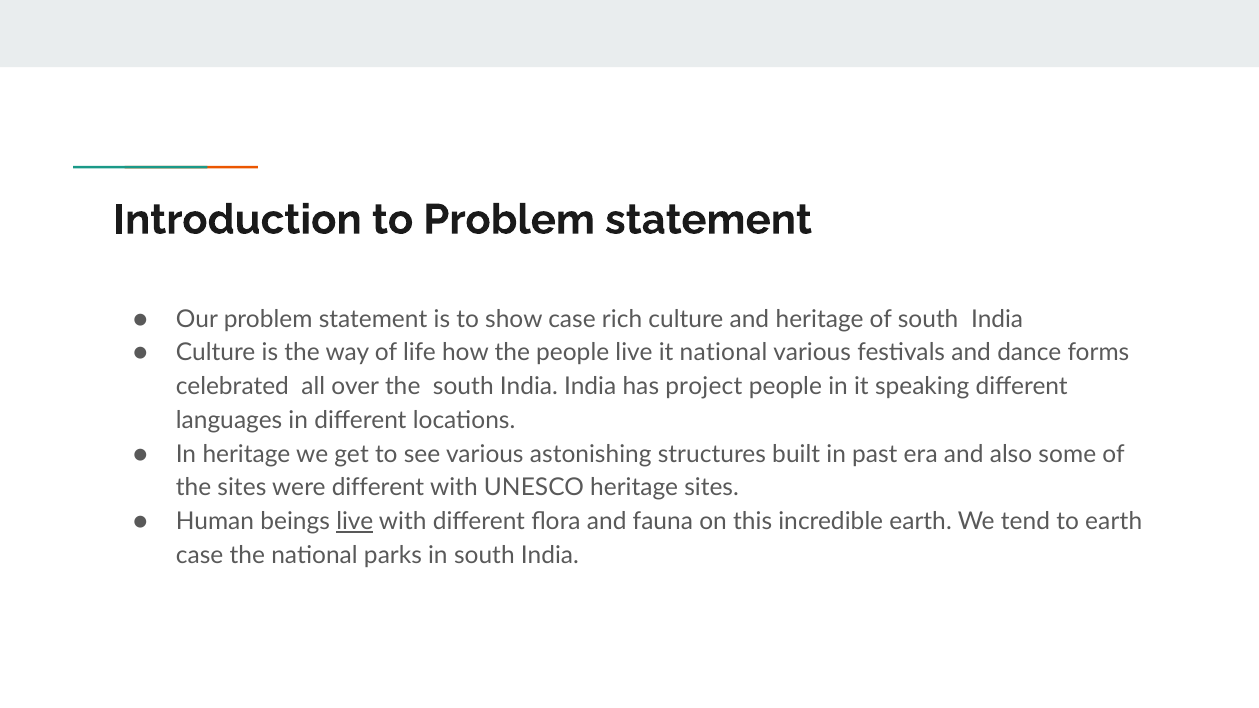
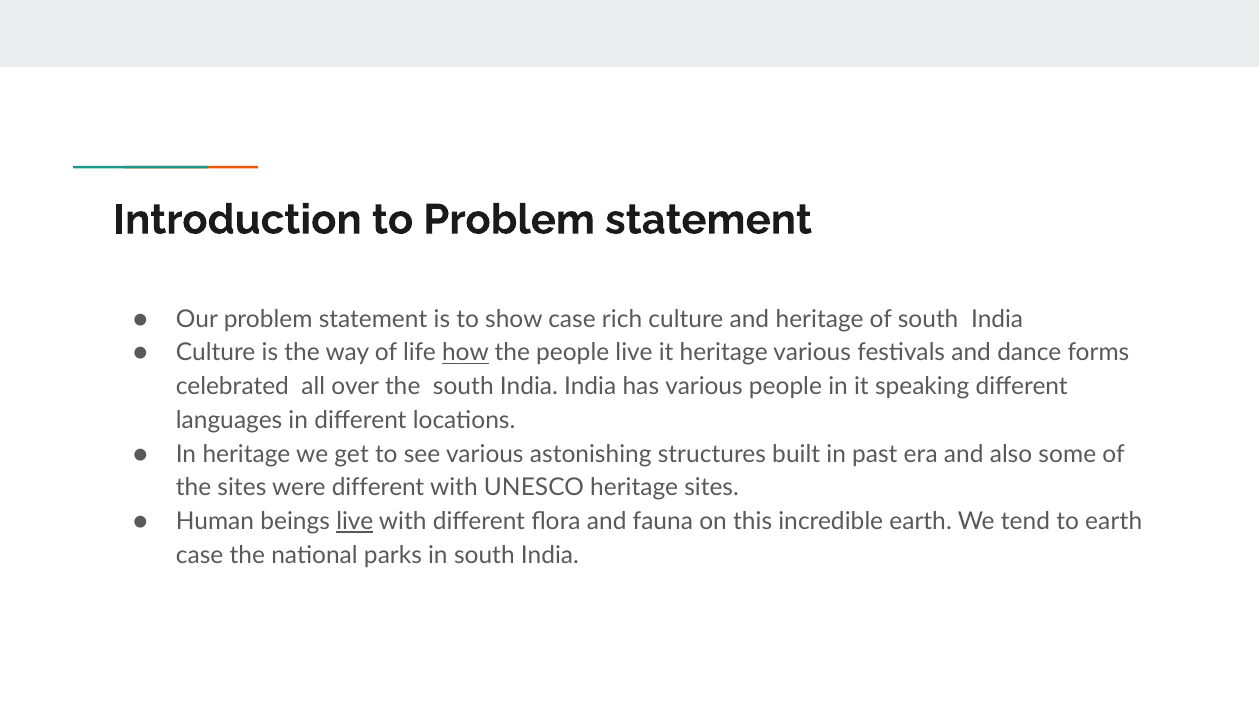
how underline: none -> present
it national: national -> heritage
has project: project -> various
